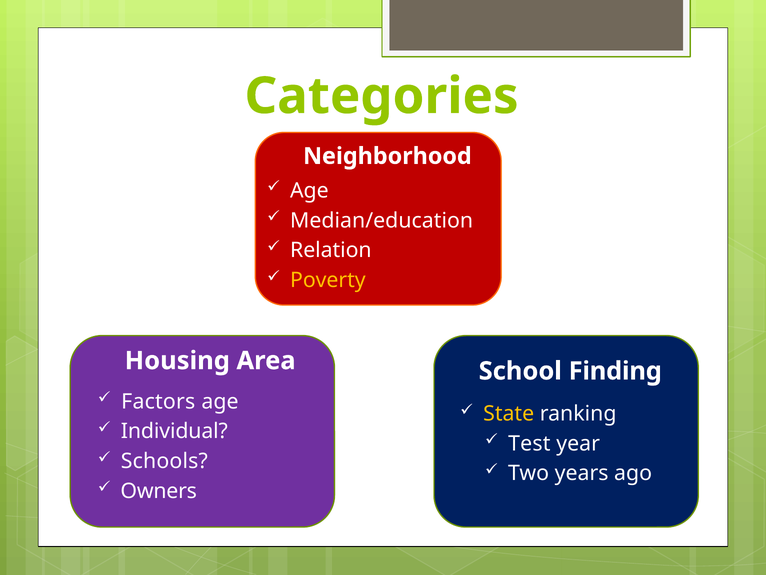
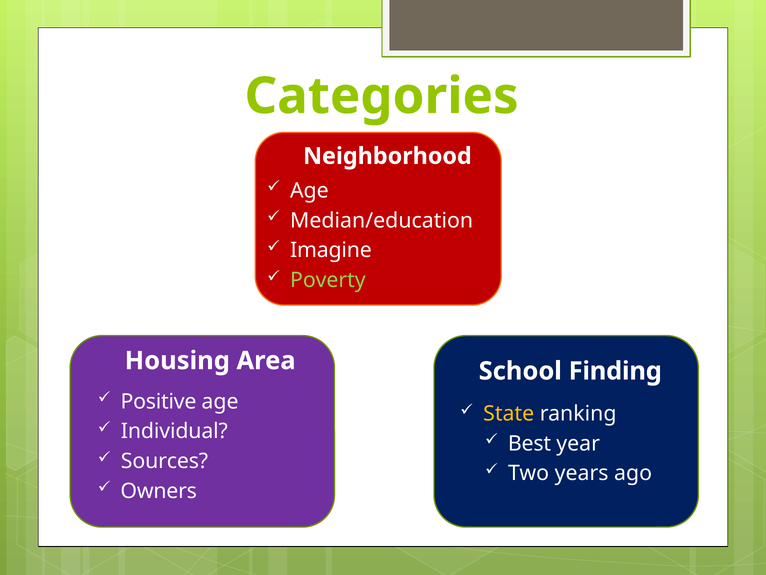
Relation: Relation -> Imagine
Poverty colour: yellow -> light green
Factors: Factors -> Positive
Test: Test -> Best
Schools: Schools -> Sources
